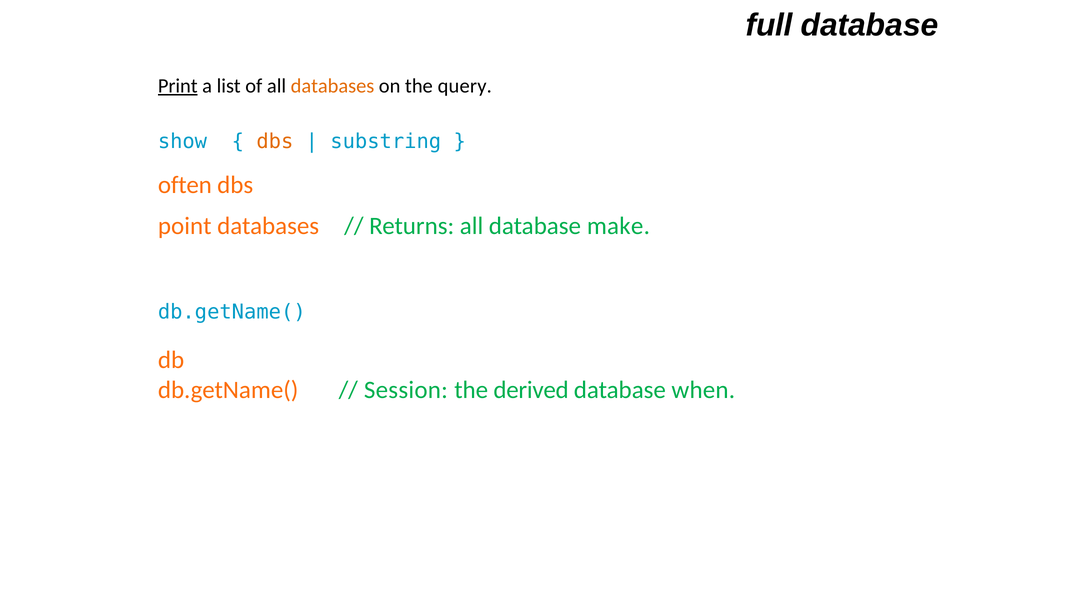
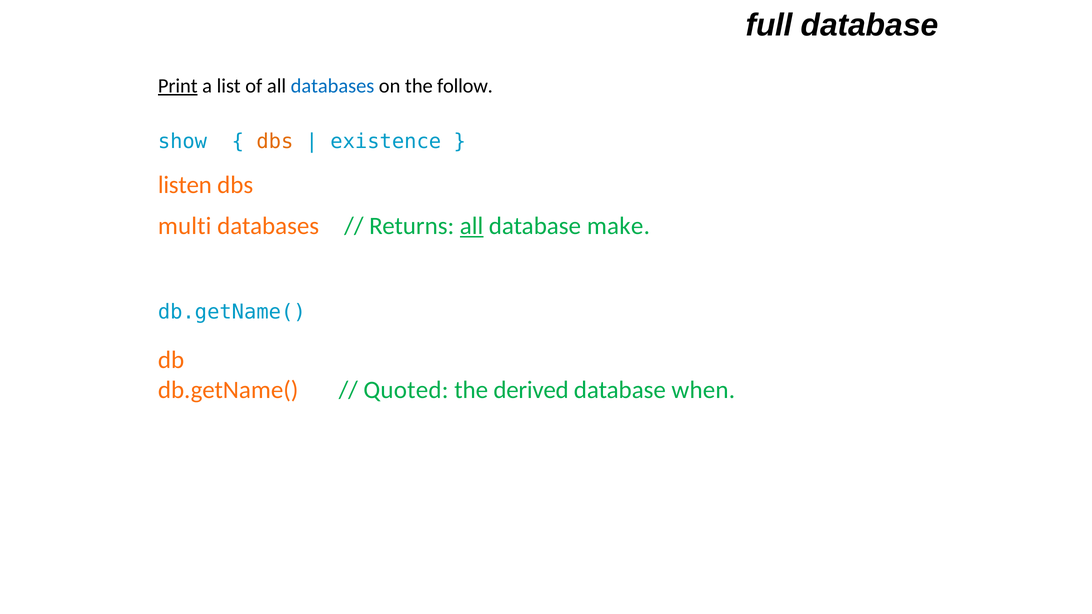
databases at (332, 86) colour: orange -> blue
query: query -> follow
substring: substring -> existence
often: often -> listen
point: point -> multi
all at (472, 226) underline: none -> present
Session: Session -> Quoted
